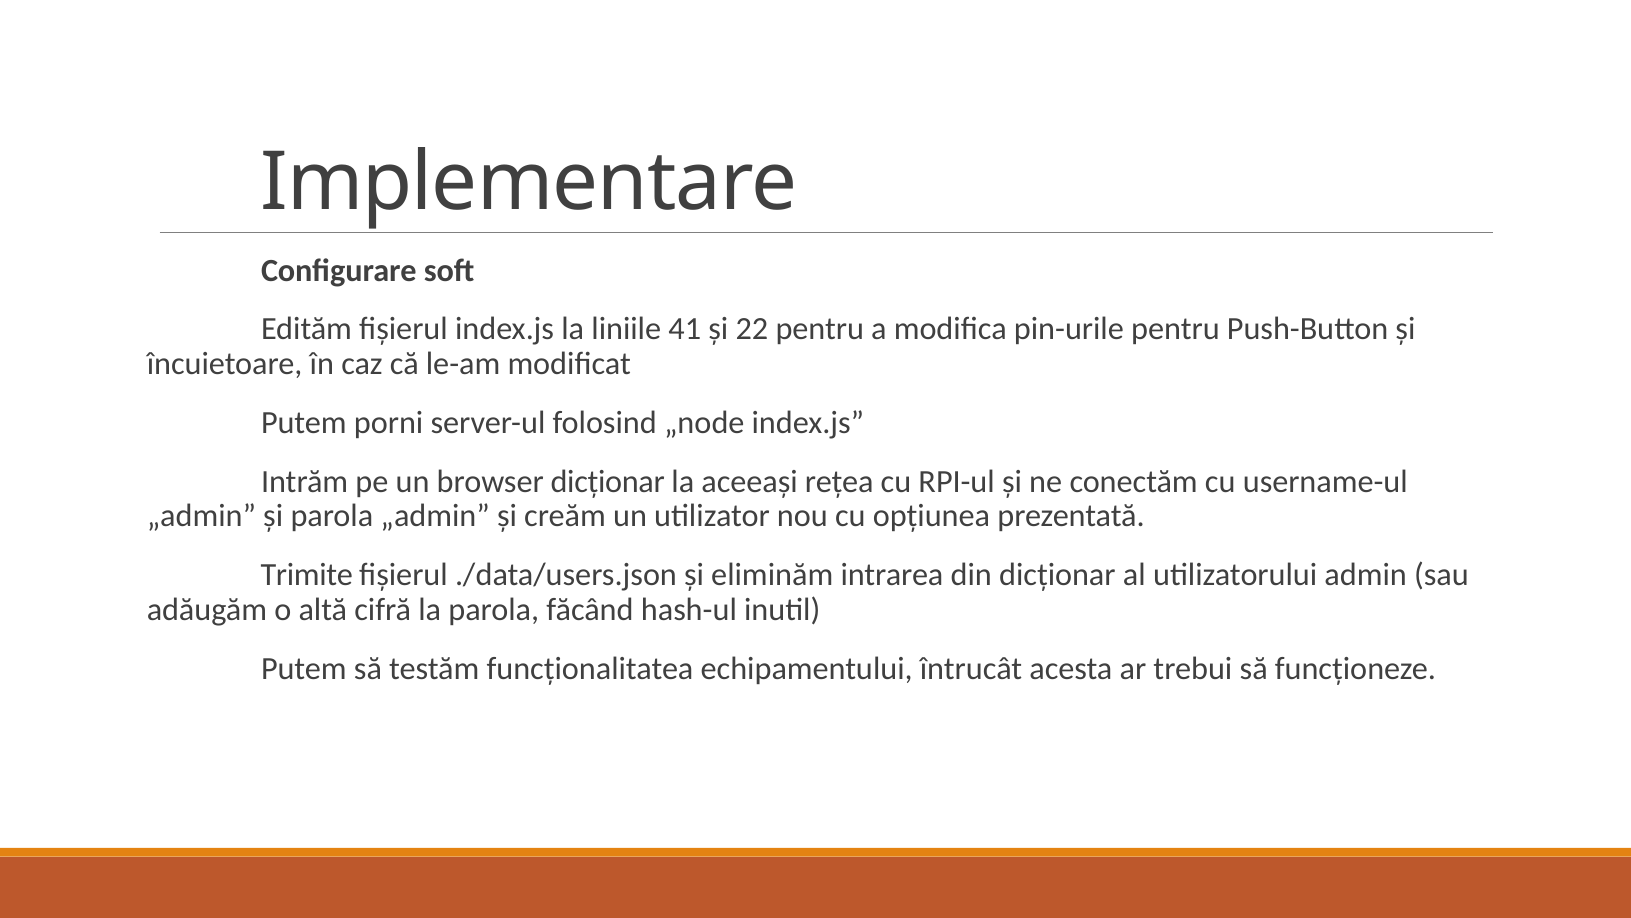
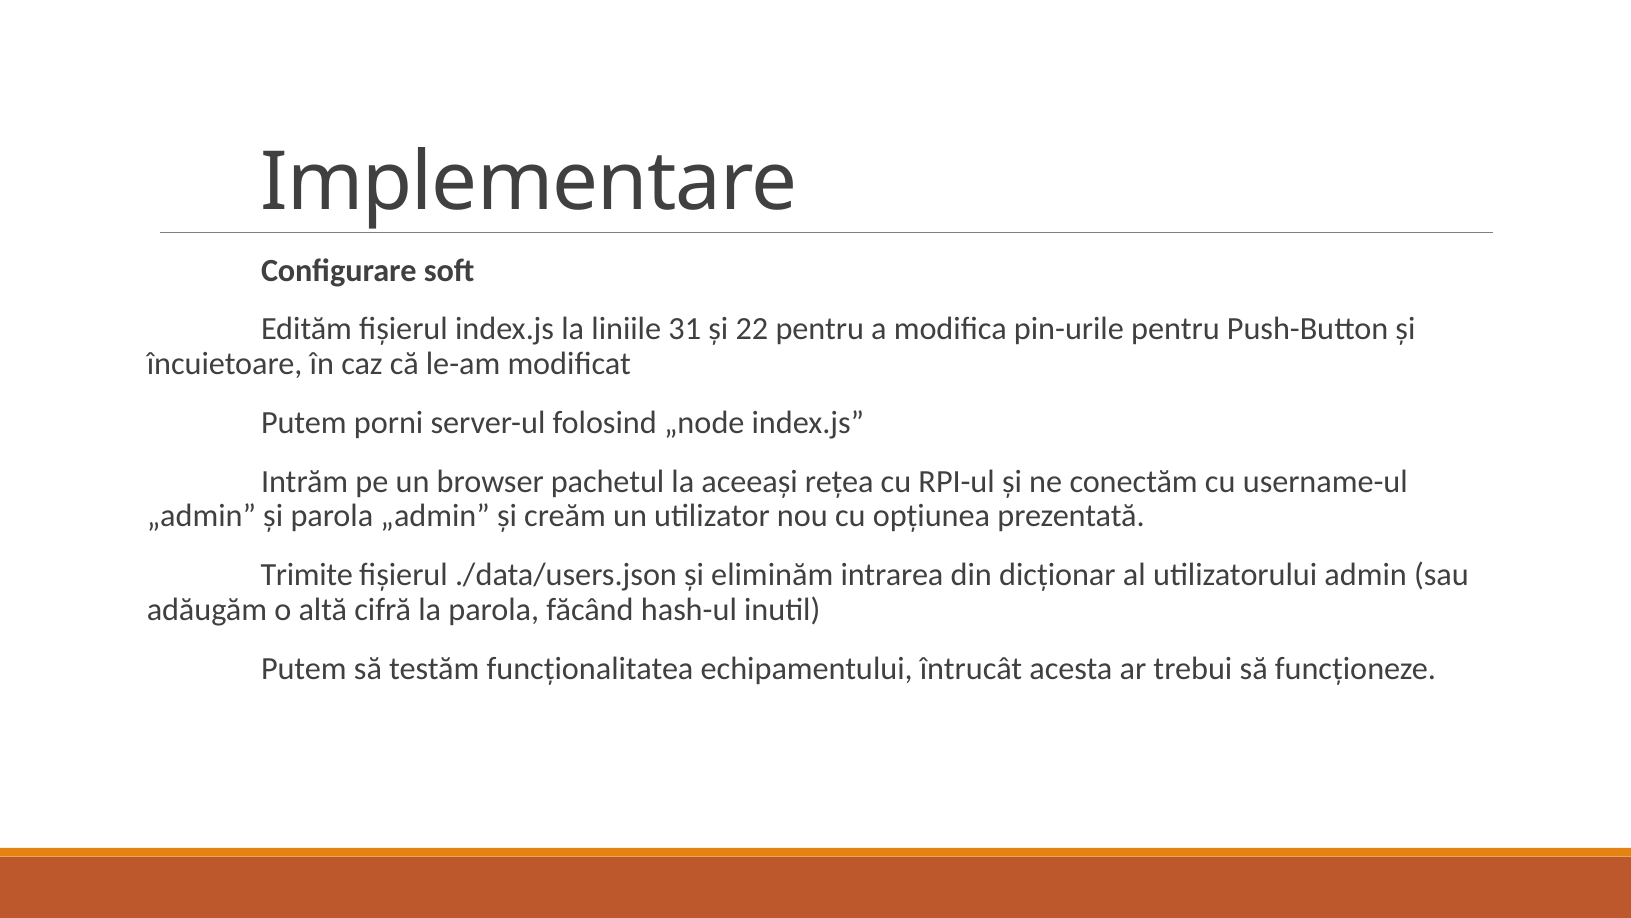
41: 41 -> 31
browser dicționar: dicționar -> pachetul
